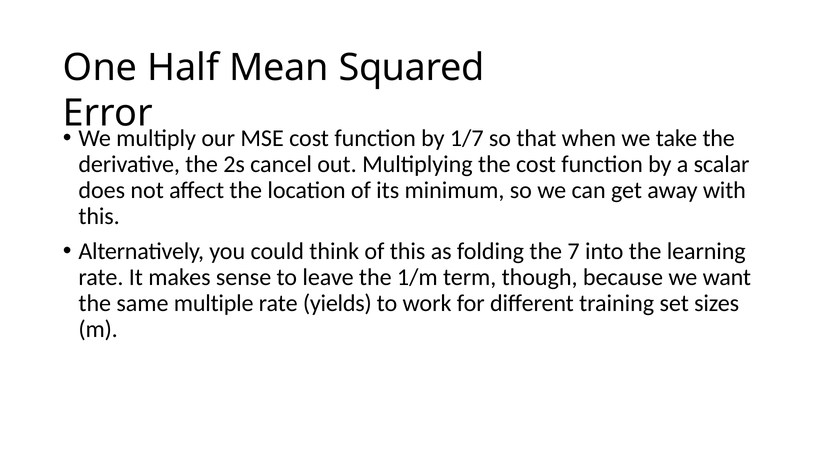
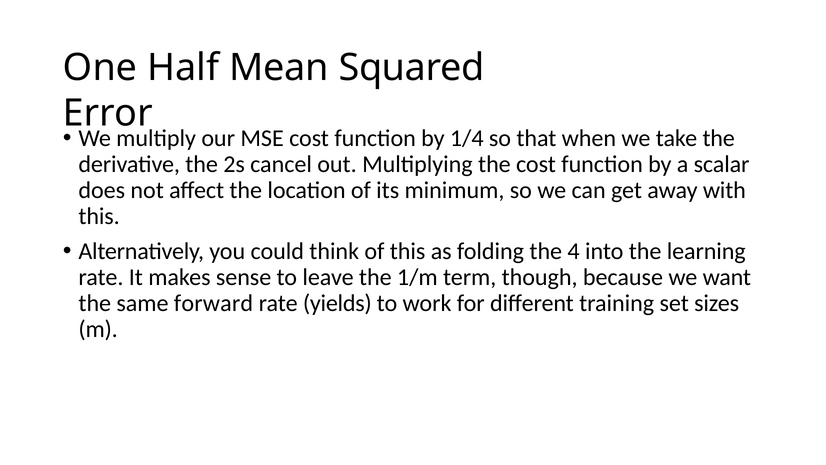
1/7: 1/7 -> 1/4
7: 7 -> 4
multiple: multiple -> forward
